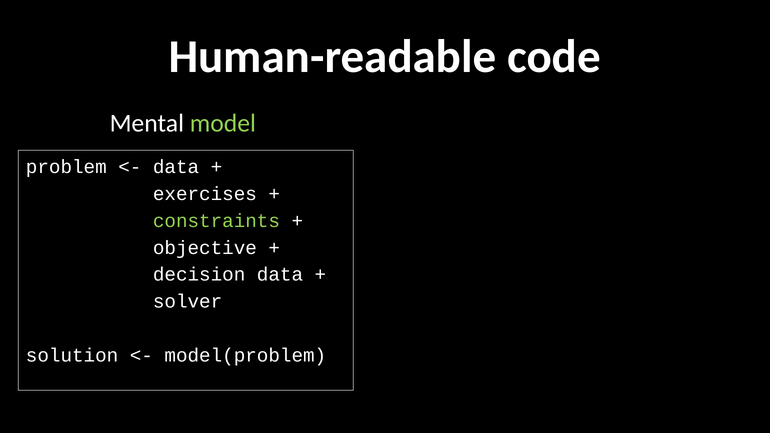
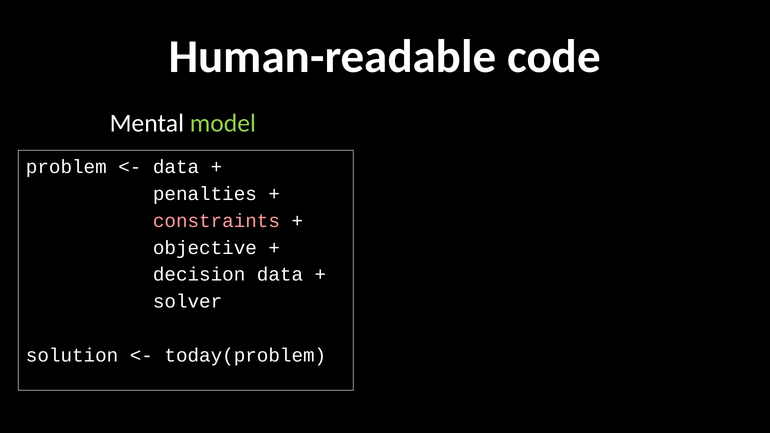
exercises: exercises -> penalties
constraints colour: light green -> pink
model(problem: model(problem -> today(problem
